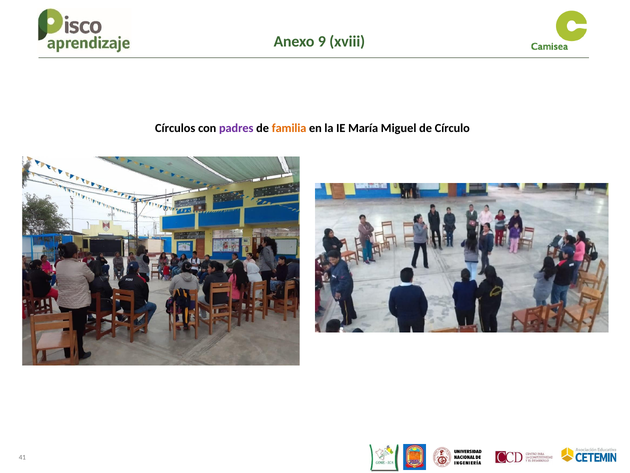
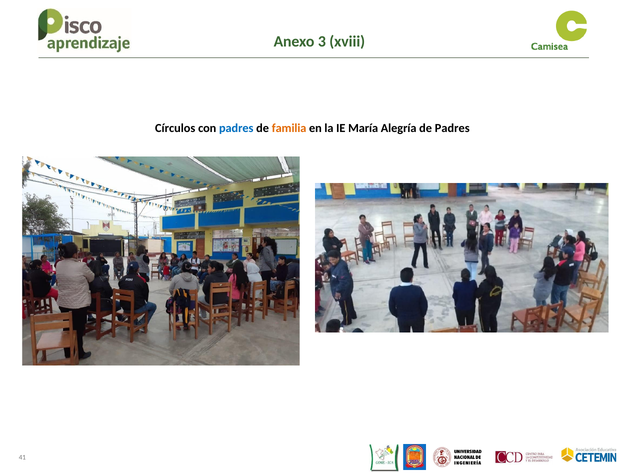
9: 9 -> 3
padres at (236, 128) colour: purple -> blue
Miguel: Miguel -> Alegría
de Círculo: Círculo -> Padres
